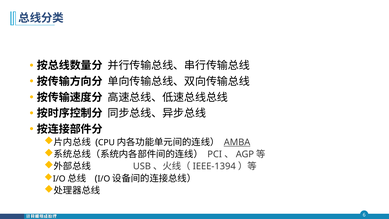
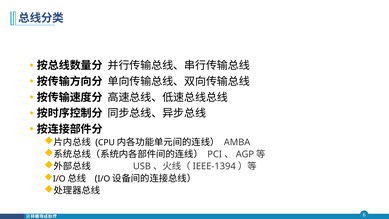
AMBA underline: present -> none
